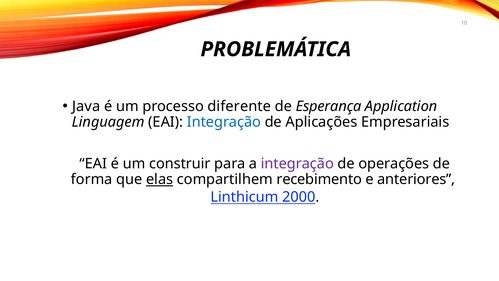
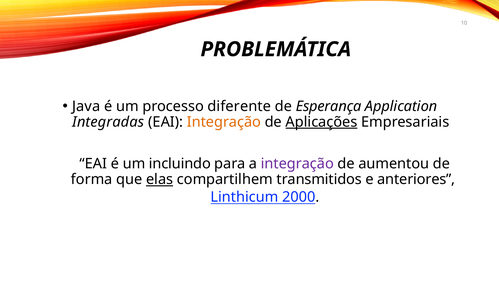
Linguagem: Linguagem -> Integradas
Integração at (224, 122) colour: blue -> orange
Aplicações underline: none -> present
construir: construir -> incluindo
operações: operações -> aumentou
recebimento: recebimento -> transmitidos
